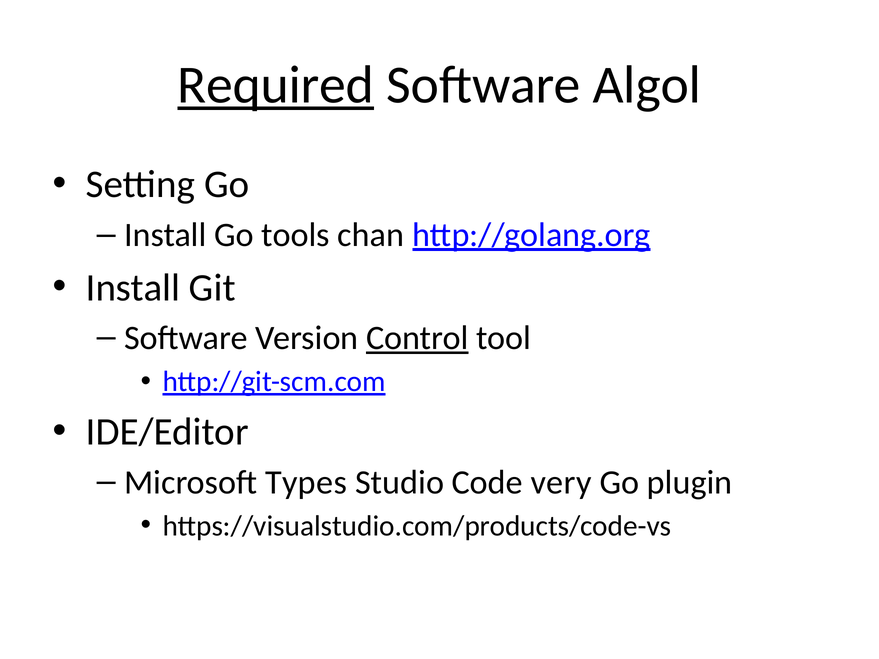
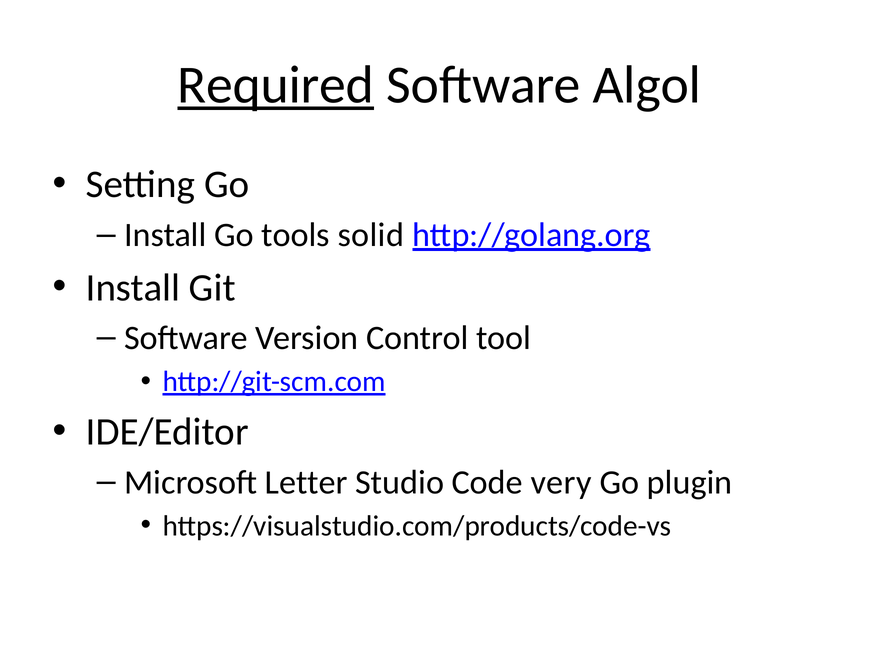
chan: chan -> solid
Control underline: present -> none
Types: Types -> Letter
